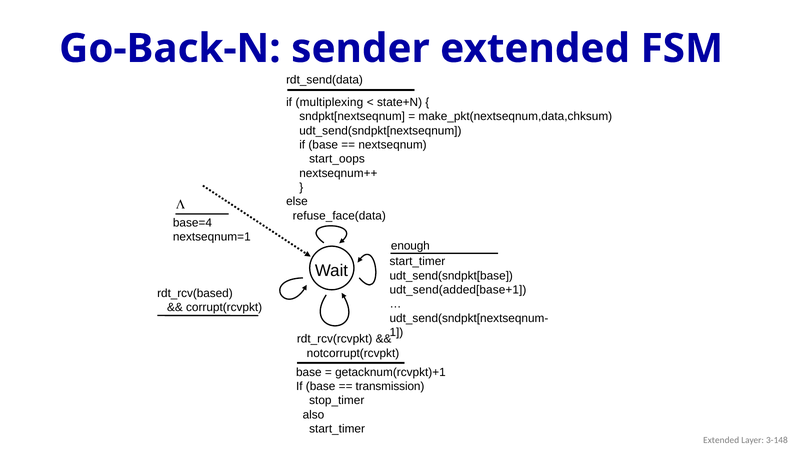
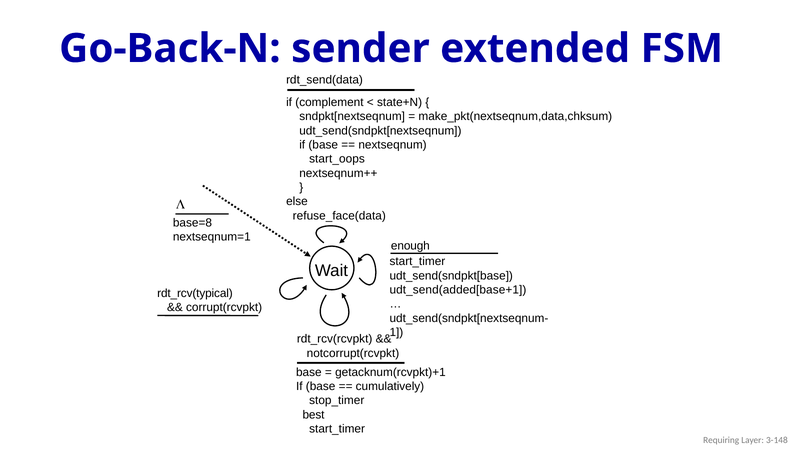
multiplexing: multiplexing -> complement
base=4: base=4 -> base=8
rdt_rcv(based: rdt_rcv(based -> rdt_rcv(typical
transmission: transmission -> cumulatively
also: also -> best
Extended at (721, 440): Extended -> Requiring
